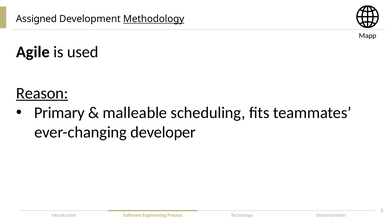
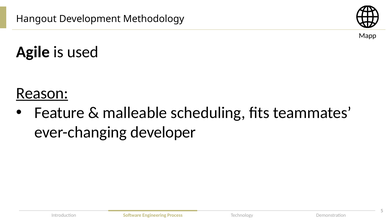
Assigned: Assigned -> Hangout
Methodology underline: present -> none
Primary: Primary -> Feature
